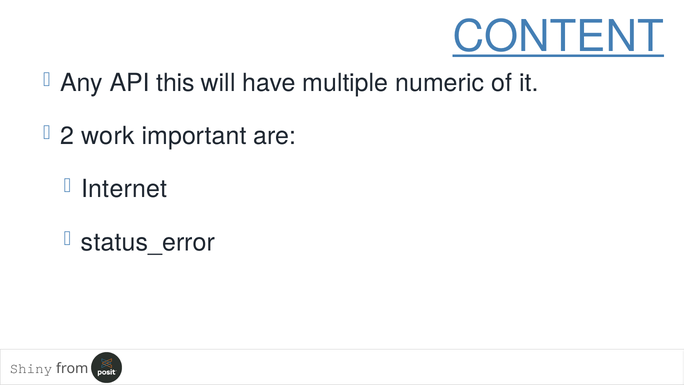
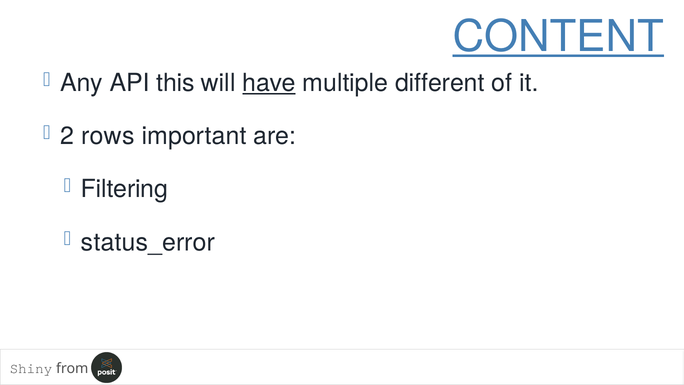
have underline: none -> present
numeric: numeric -> different
work: work -> rows
Internet: Internet -> Filtering
